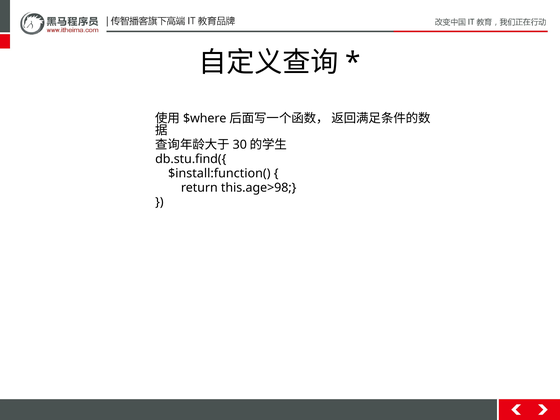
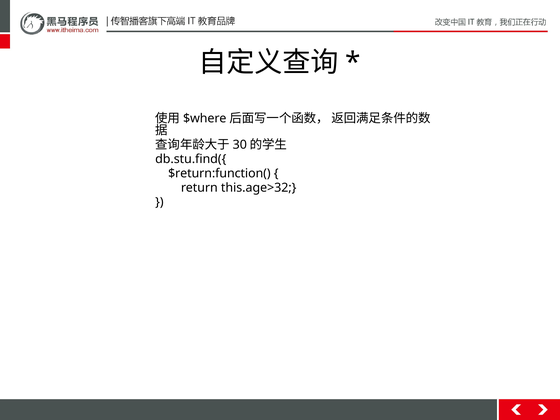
$install:function(: $install:function( -> $return:function(
this.age>98: this.age>98 -> this.age>32
